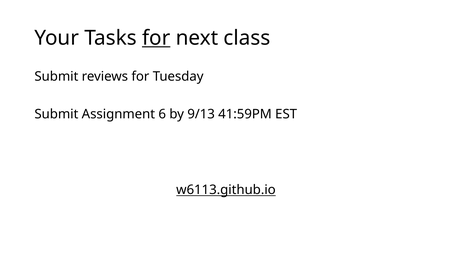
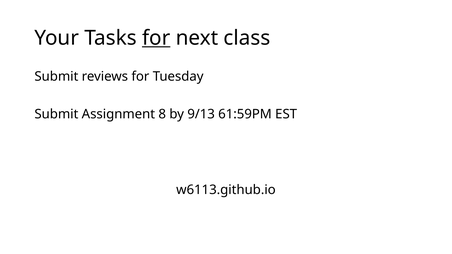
6: 6 -> 8
41:59PM: 41:59PM -> 61:59PM
w6113.github.io underline: present -> none
